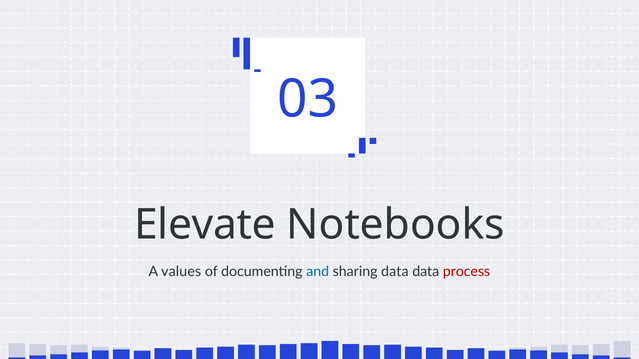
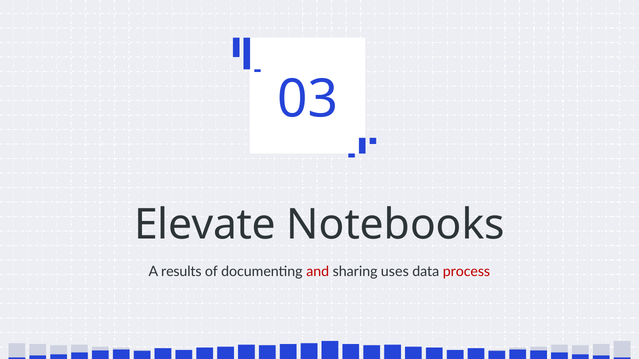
values: values -> results
and colour: blue -> red
sharing data: data -> uses
